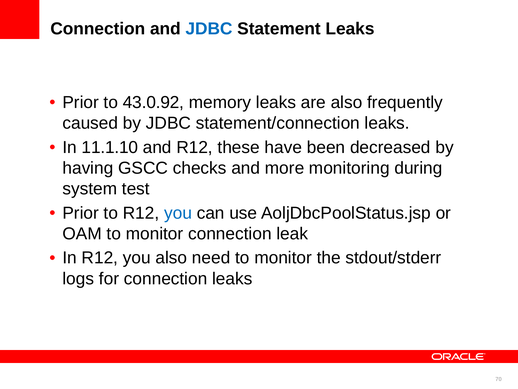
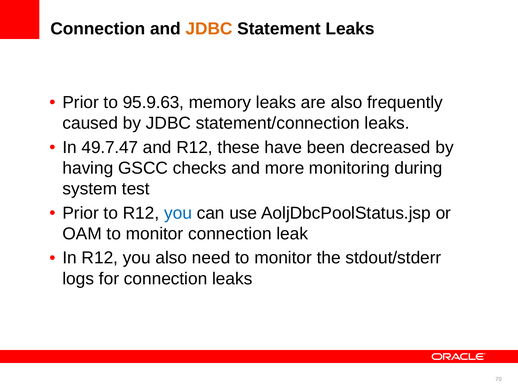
JDBC at (209, 29) colour: blue -> orange
43.0.92: 43.0.92 -> 95.9.63
11.1.10: 11.1.10 -> 49.7.47
